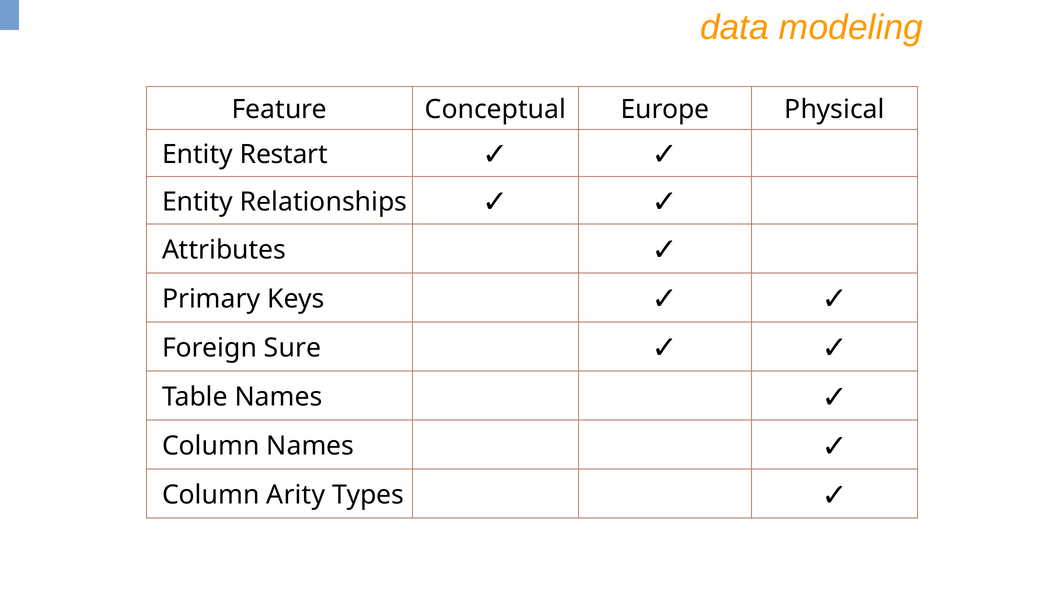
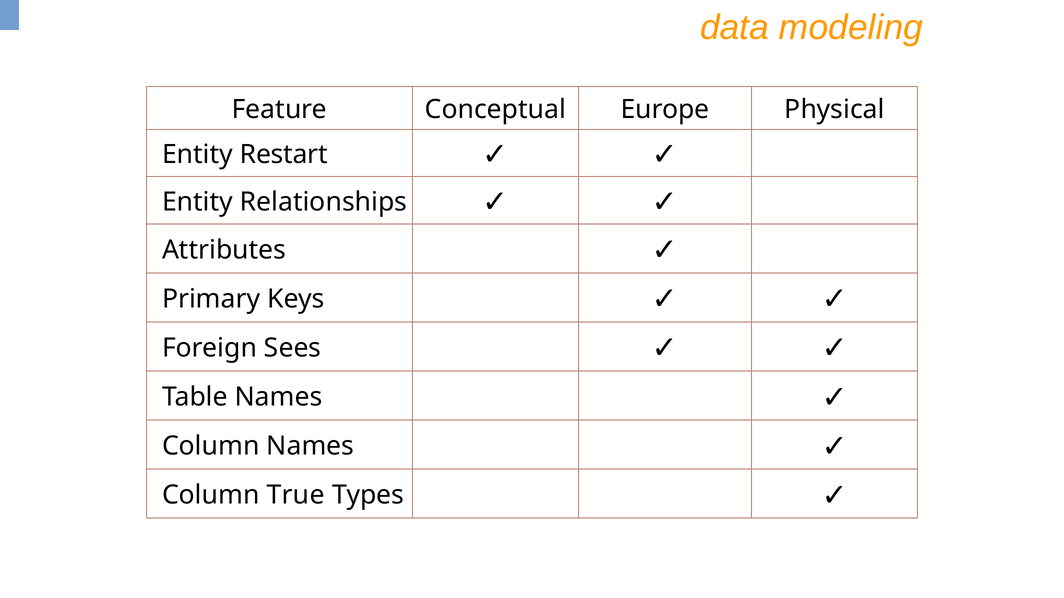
Sure: Sure -> Sees
Arity: Arity -> True
